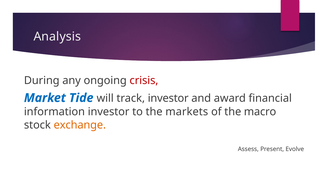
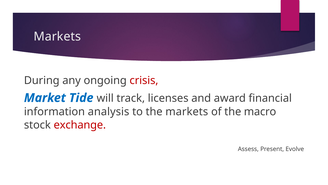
Analysis at (57, 37): Analysis -> Markets
track investor: investor -> licenses
information investor: investor -> analysis
exchange colour: orange -> red
